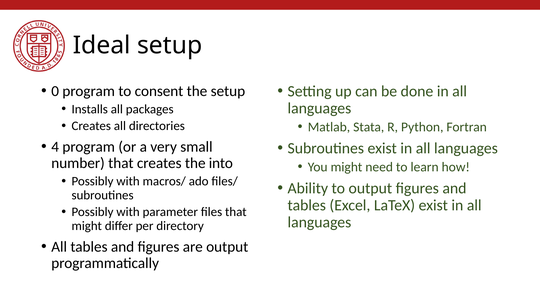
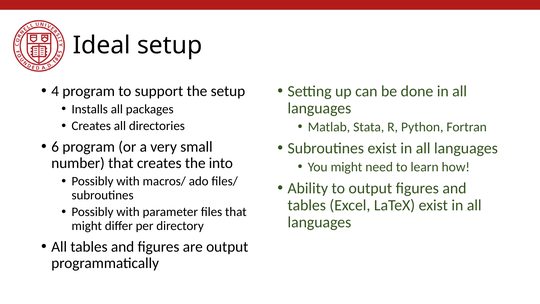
0: 0 -> 4
consent: consent -> support
4: 4 -> 6
